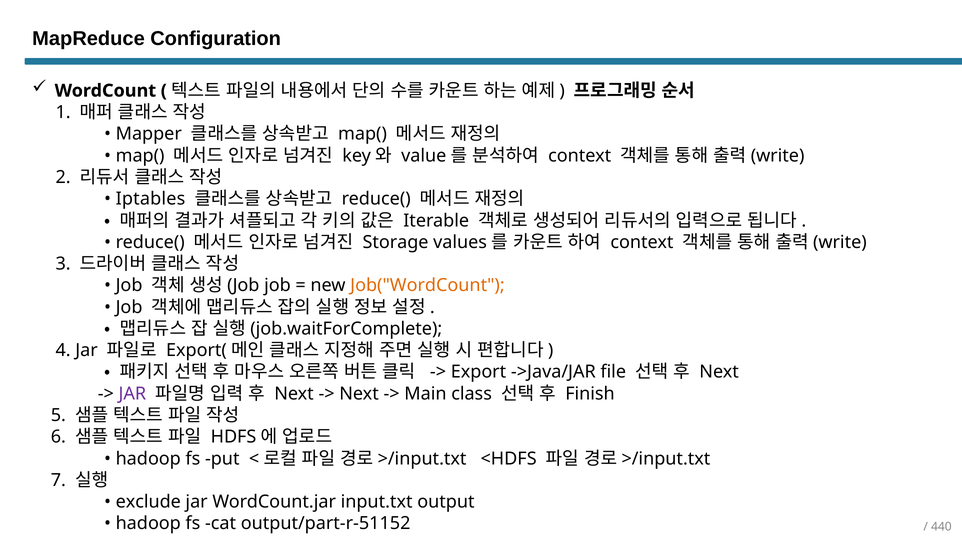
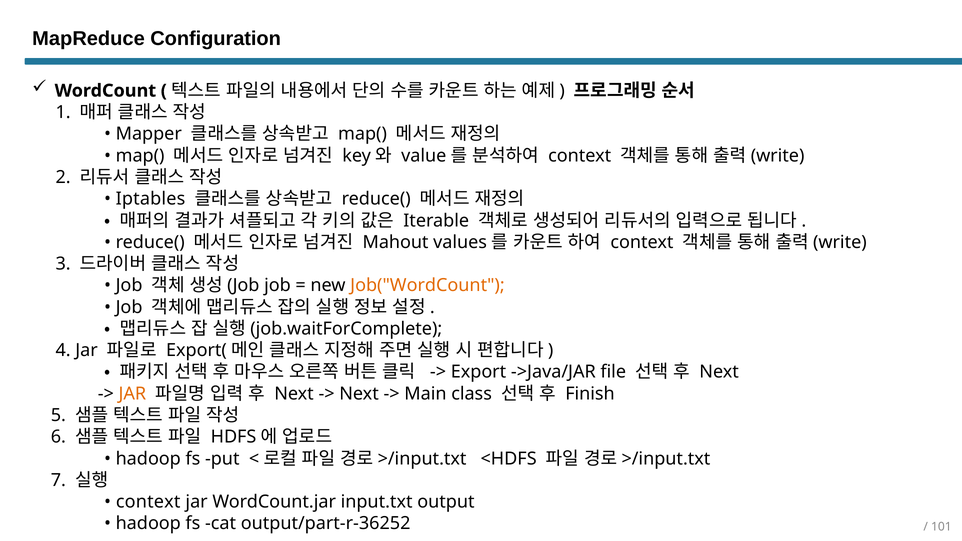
Storage: Storage -> Mahout
JAR at (132, 394) colour: purple -> orange
exclude at (148, 502): exclude -> context
output/part-r-51152: output/part-r-51152 -> output/part-r-36252
440: 440 -> 101
